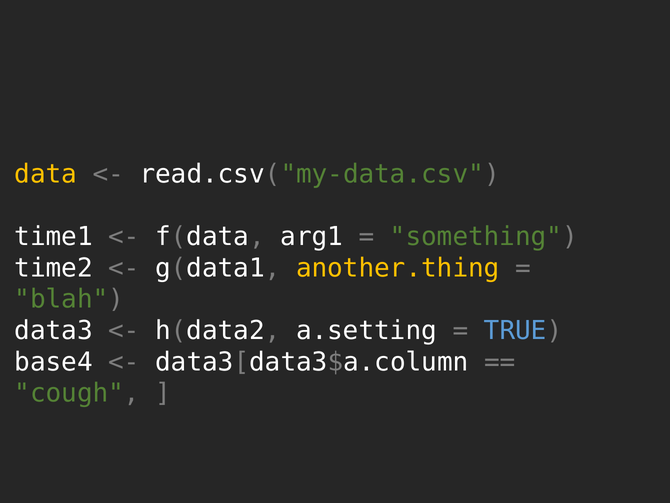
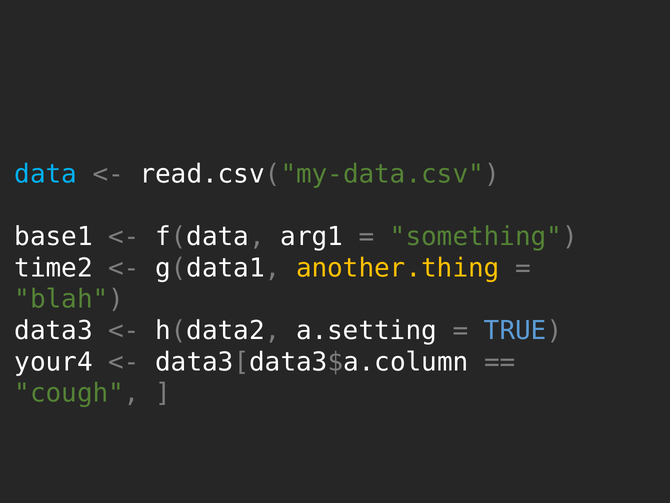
data colour: yellow -> light blue
time1: time1 -> base1
base4: base4 -> your4
